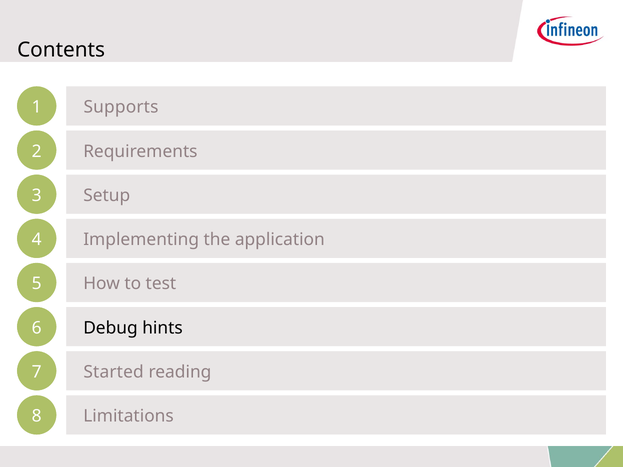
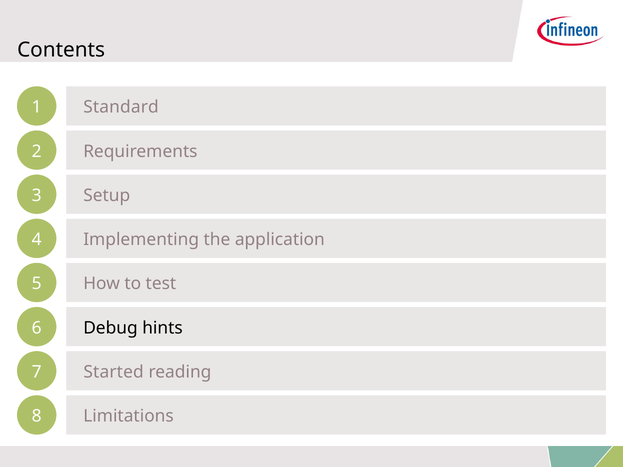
Supports: Supports -> Standard
